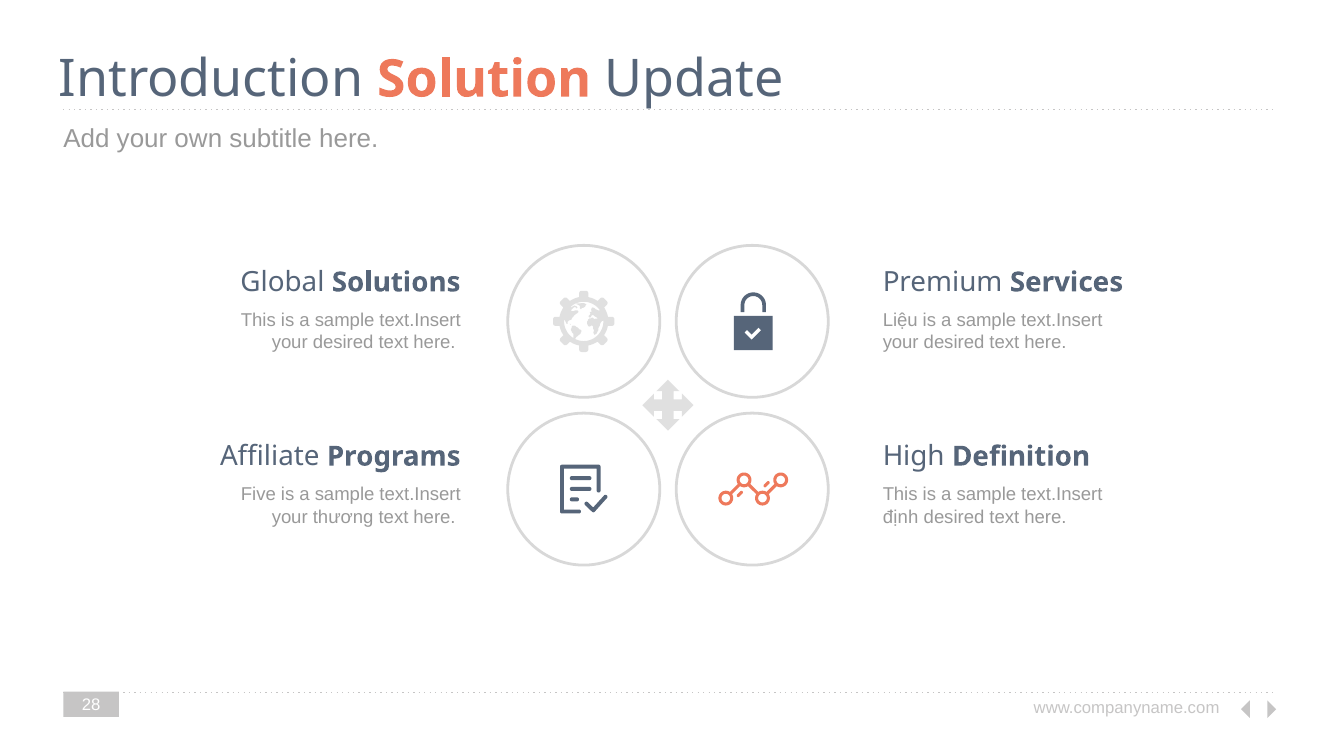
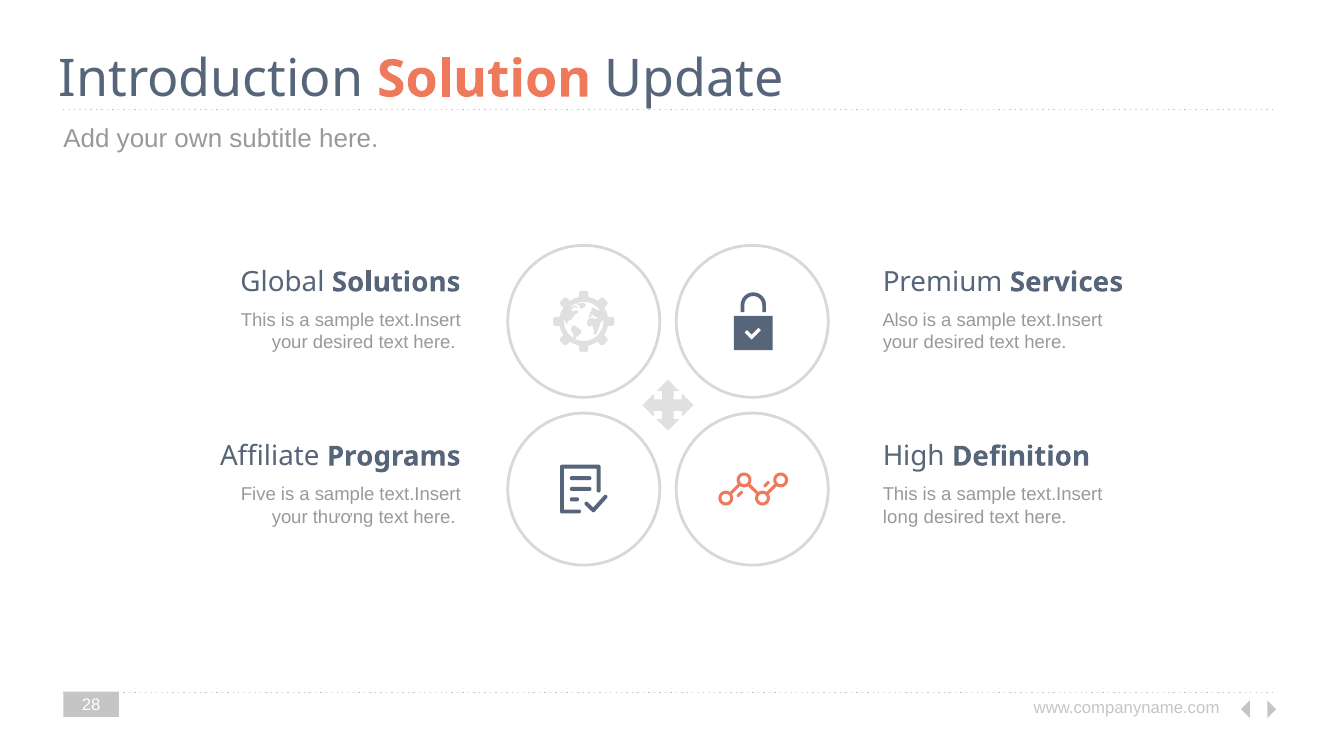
Liệu: Liệu -> Also
định: định -> long
